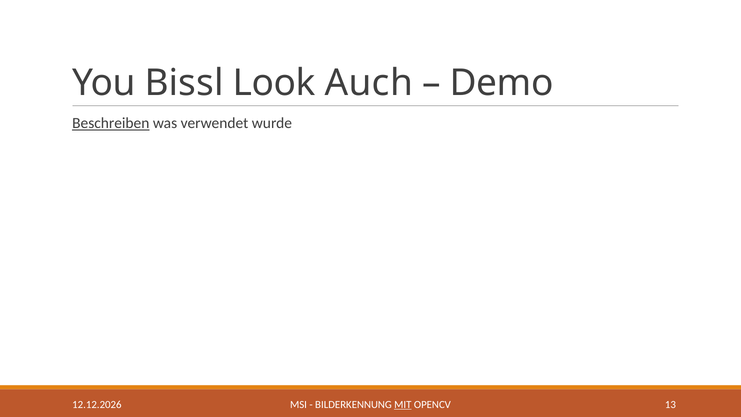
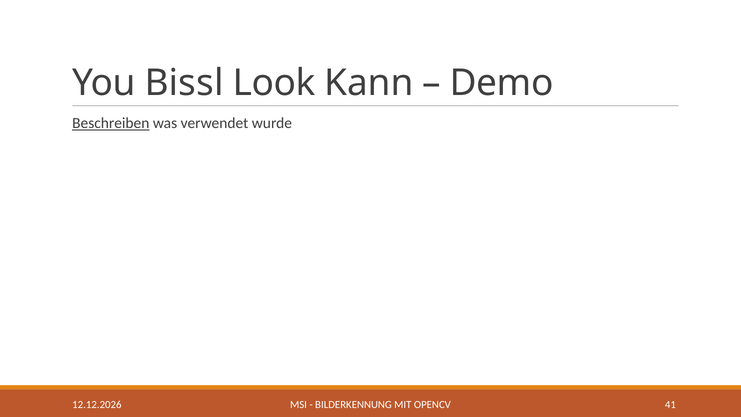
Auch: Auch -> Kann
MIT underline: present -> none
13: 13 -> 41
